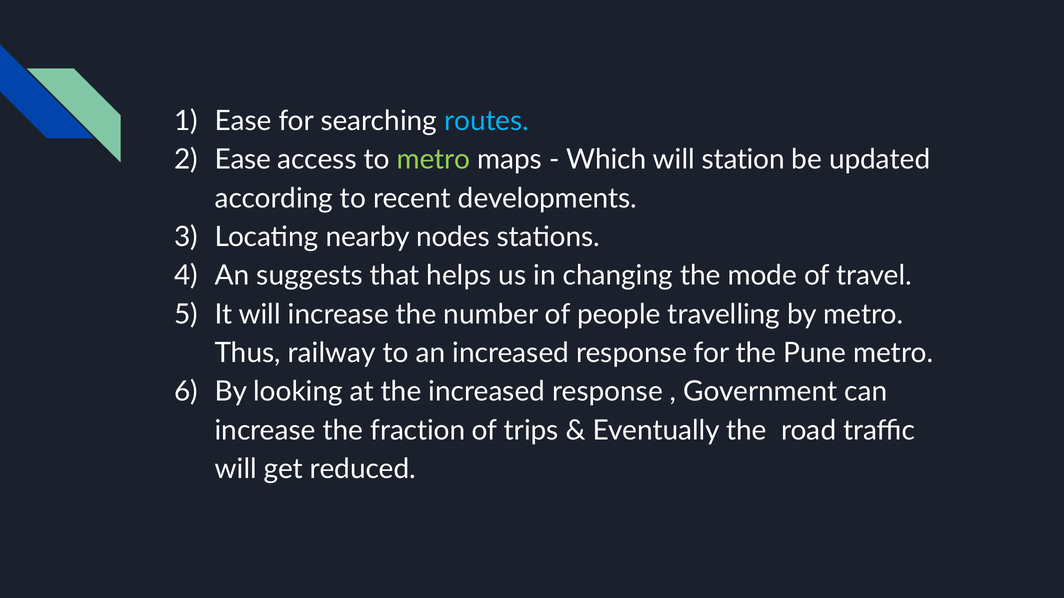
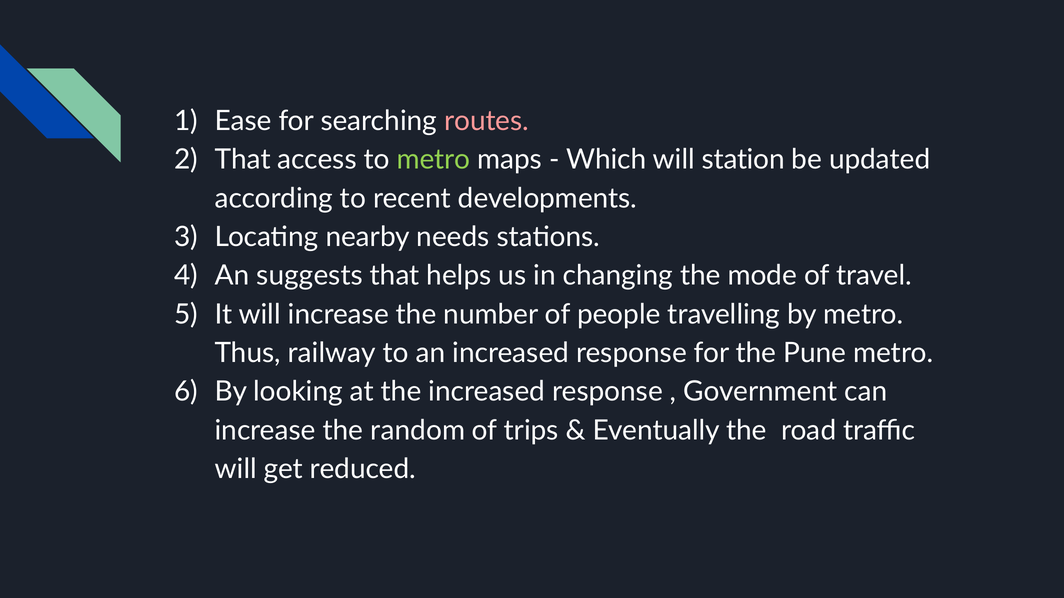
routes colour: light blue -> pink
Ease at (243, 160): Ease -> That
nodes: nodes -> needs
fraction: fraction -> random
